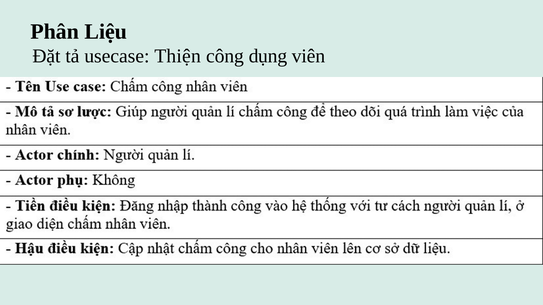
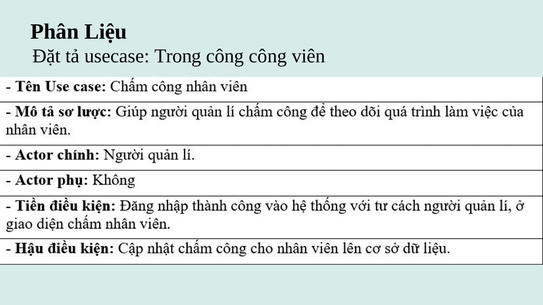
Thiện: Thiện -> Trong
công dụng: dụng -> công
